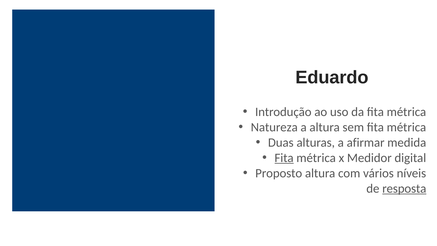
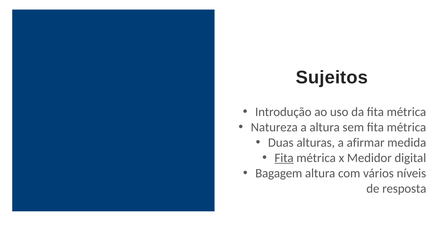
Eduardo: Eduardo -> Sujeitos
Proposto: Proposto -> Bagagem
resposta underline: present -> none
